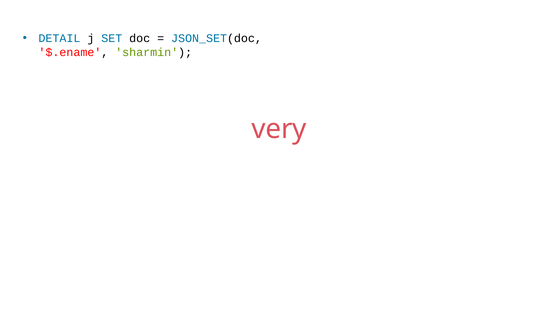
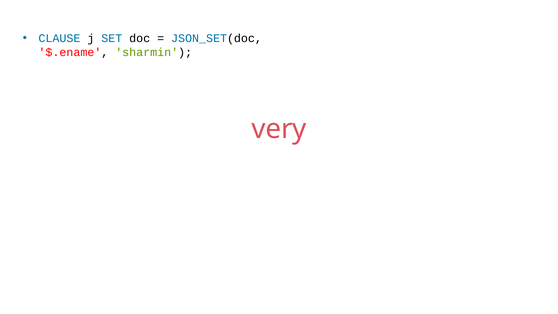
DETAIL: DETAIL -> CLAUSE
